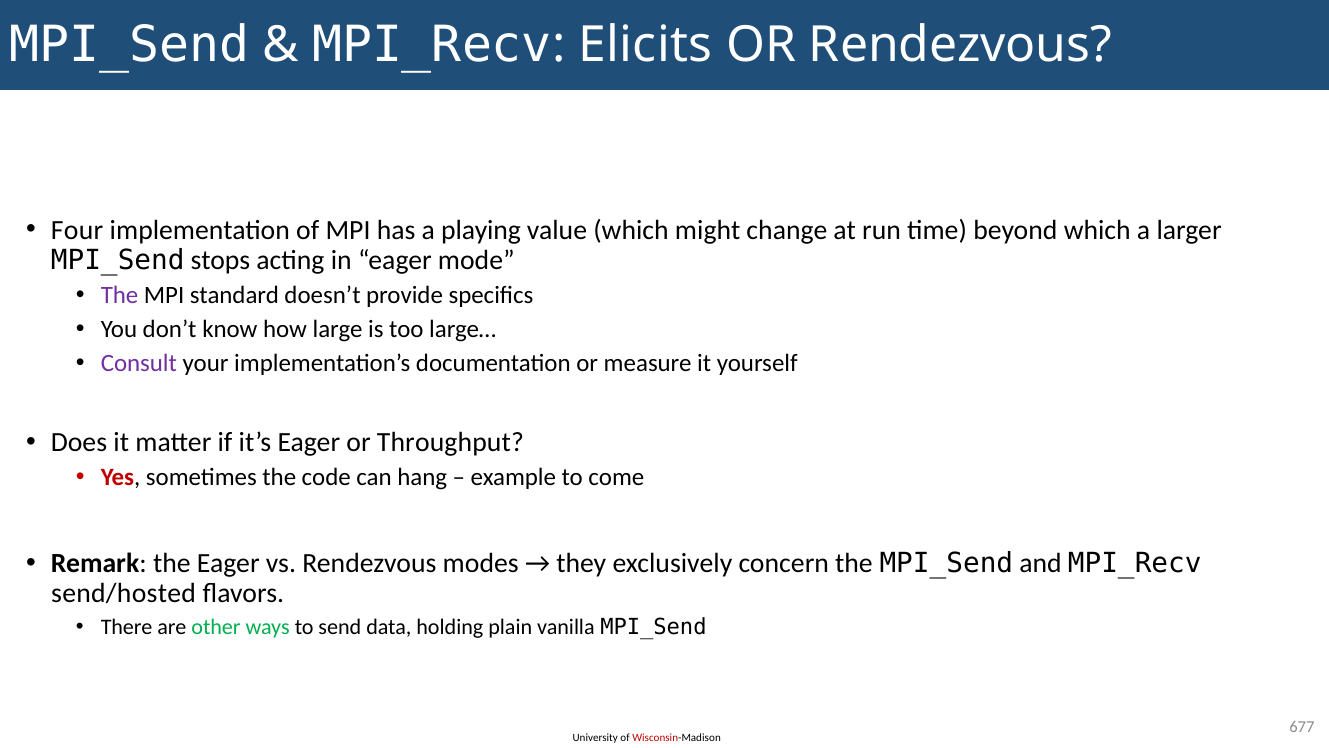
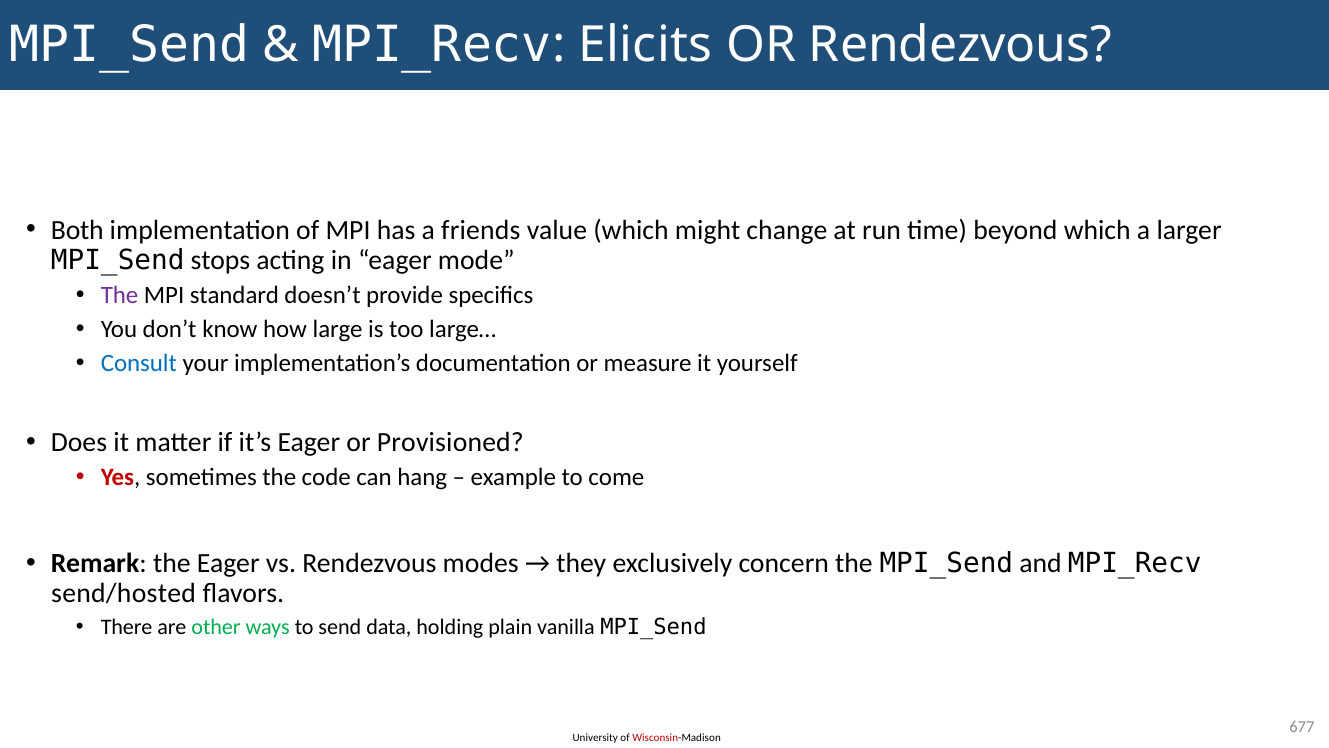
Four: Four -> Both
playing: playing -> friends
Consult colour: purple -> blue
Throughput: Throughput -> Provisioned
